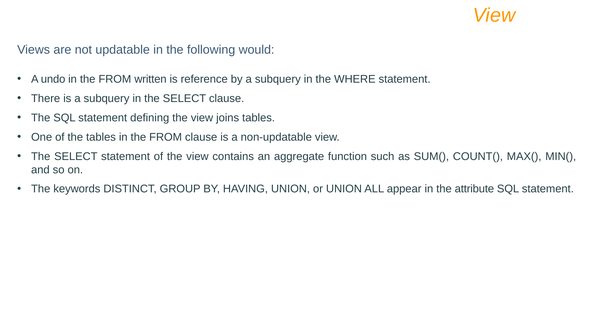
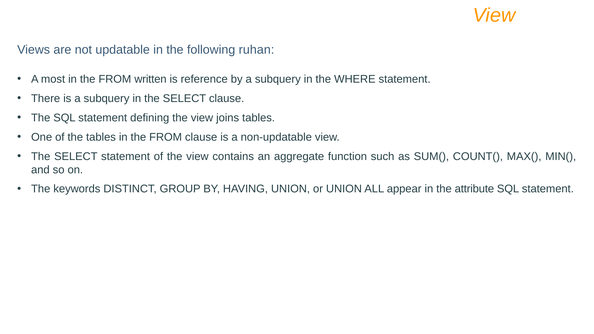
would: would -> ruhan
undo: undo -> most
